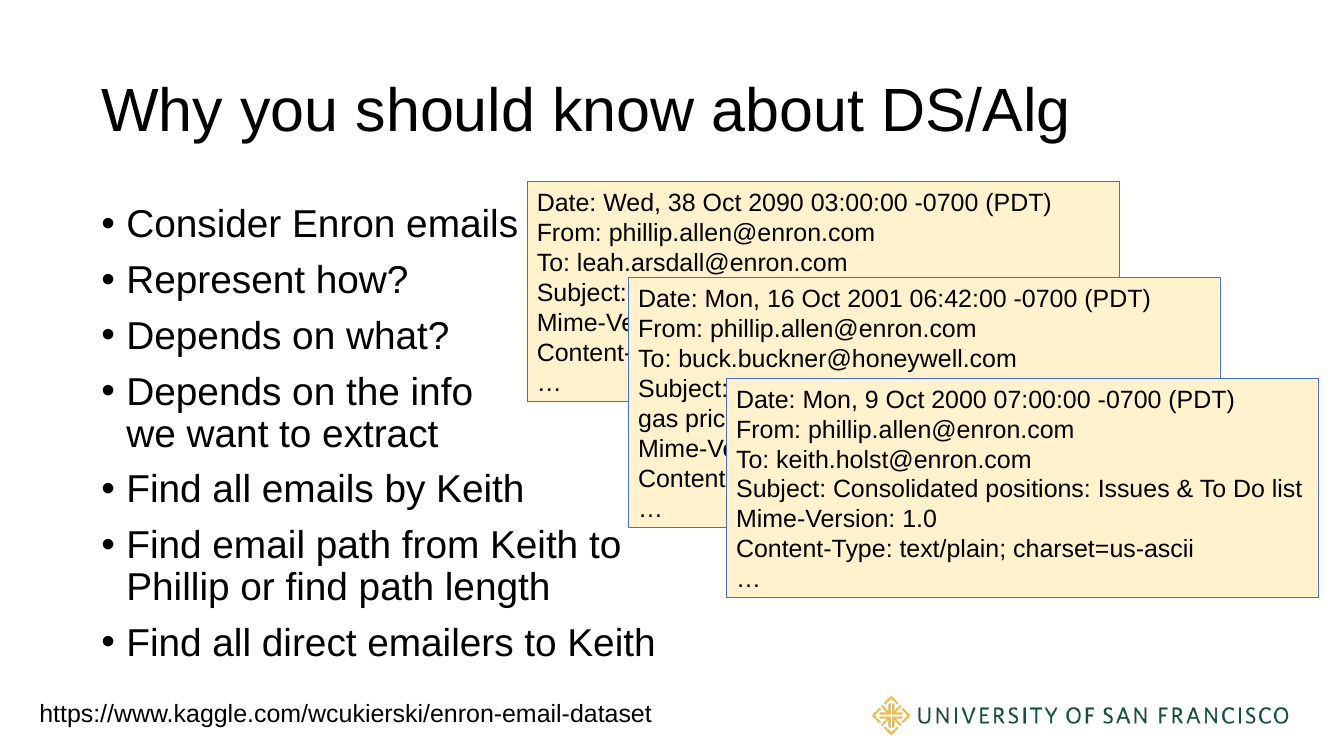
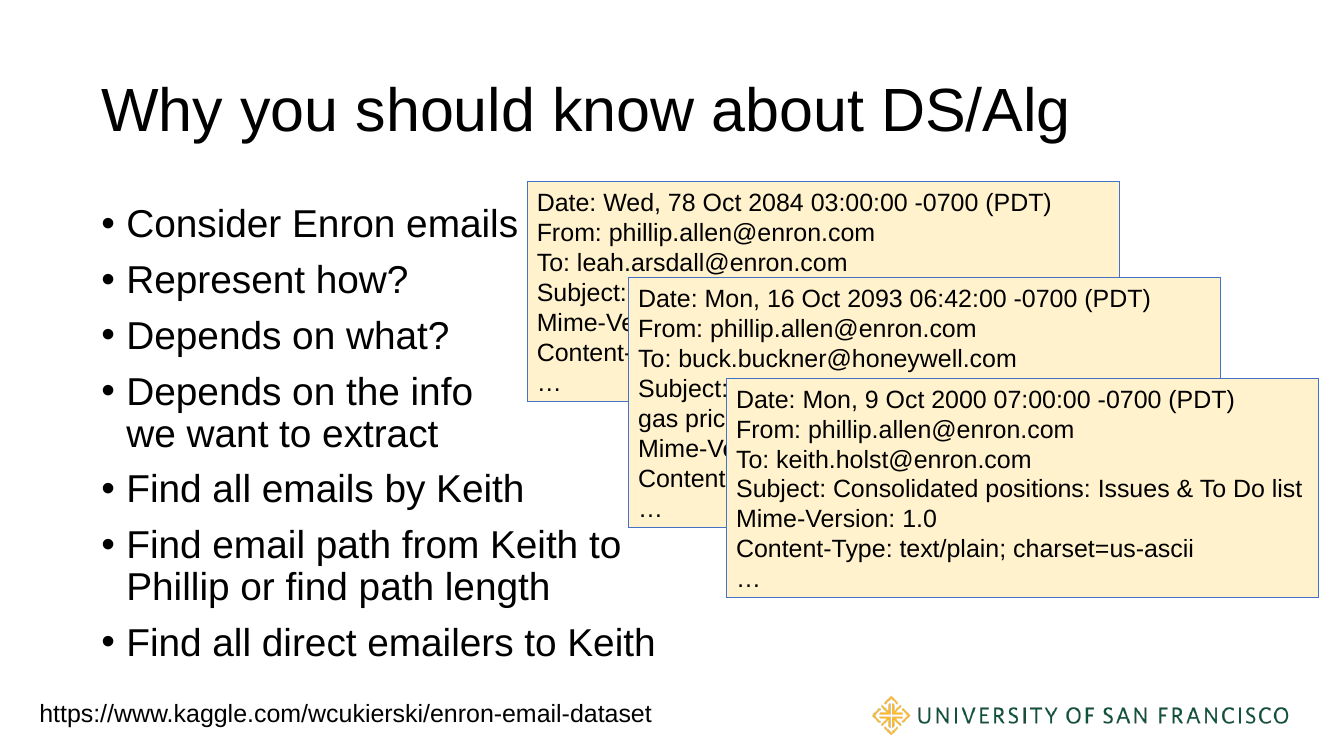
38: 38 -> 78
2090: 2090 -> 2084
2001: 2001 -> 2093
